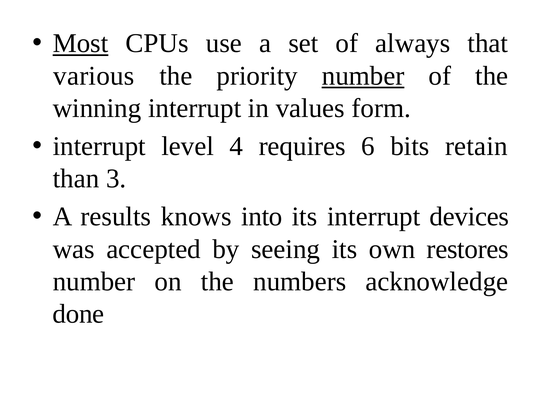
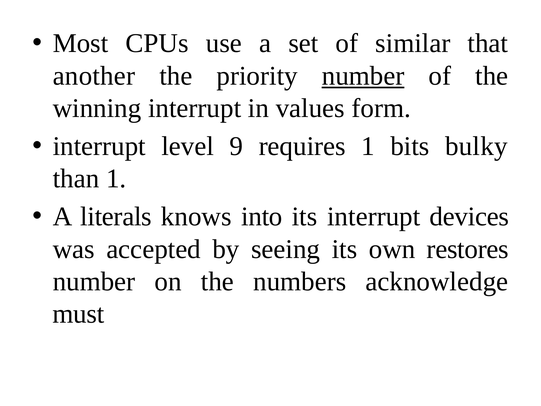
Most underline: present -> none
always: always -> similar
various: various -> another
4: 4 -> 9
requires 6: 6 -> 1
retain: retain -> bulky
than 3: 3 -> 1
results: results -> literals
done: done -> must
